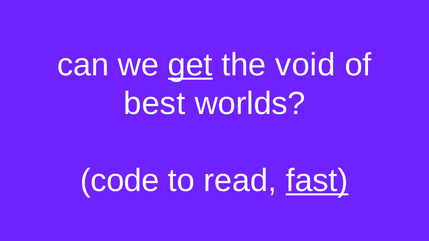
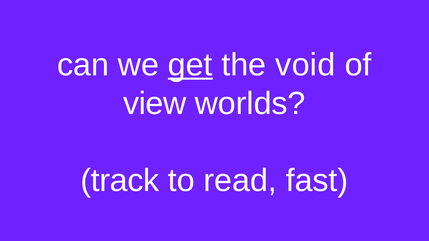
best: best -> view
code: code -> track
fast underline: present -> none
